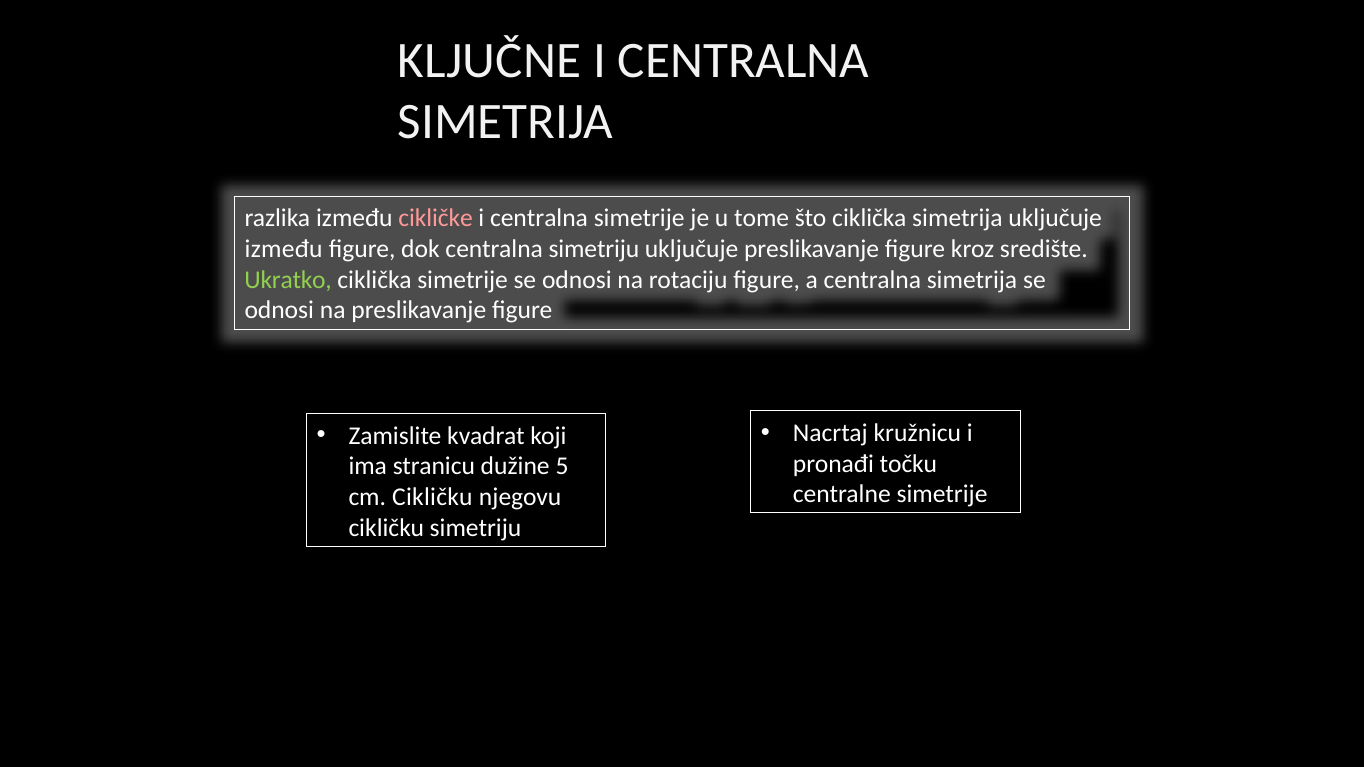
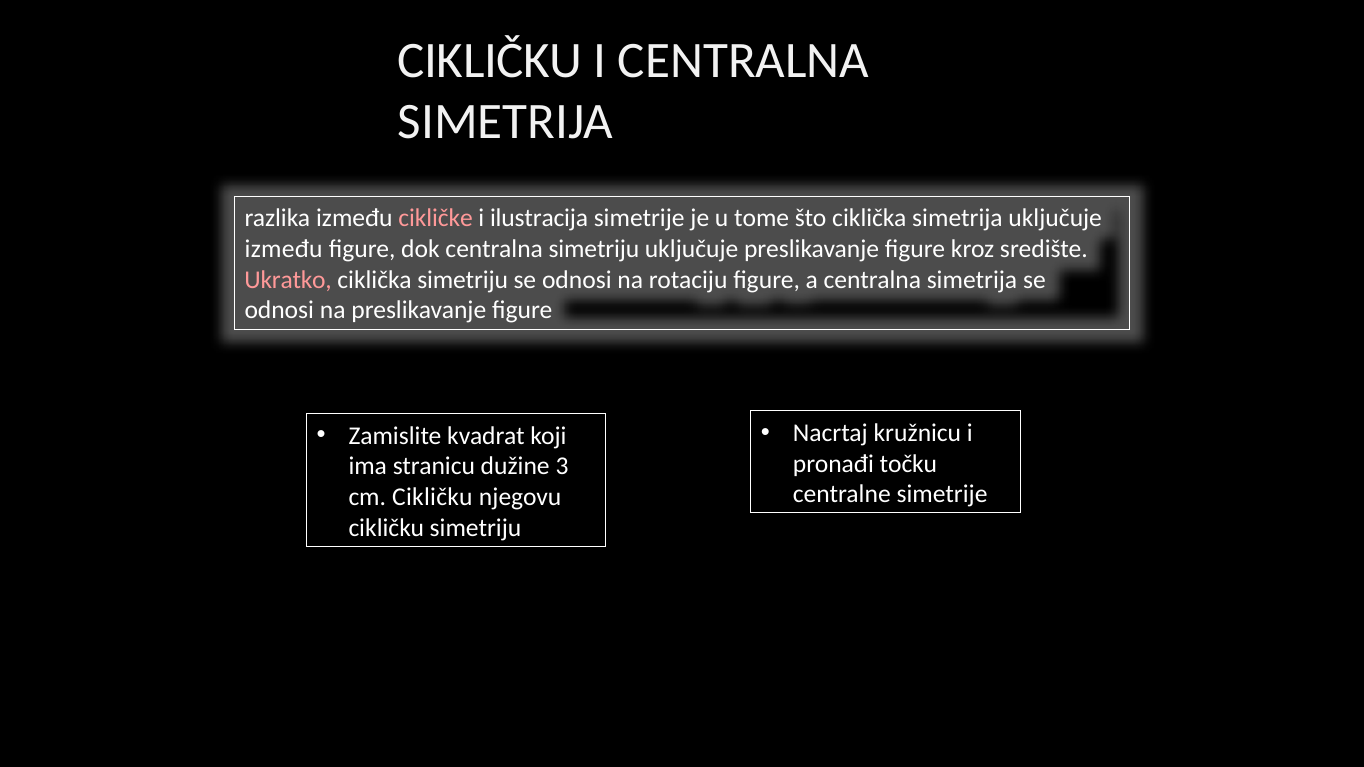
KLJUČNE at (490, 60): KLJUČNE -> CIKLIČKU
centralna at (539, 219): centralna -> ilustracija
Ukratko colour: light green -> pink
ciklička simetrije: simetrije -> simetriju
5: 5 -> 3
